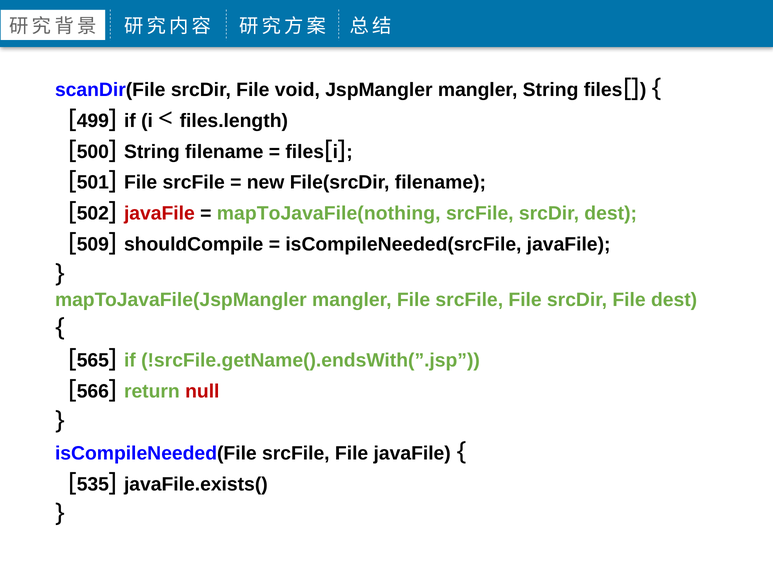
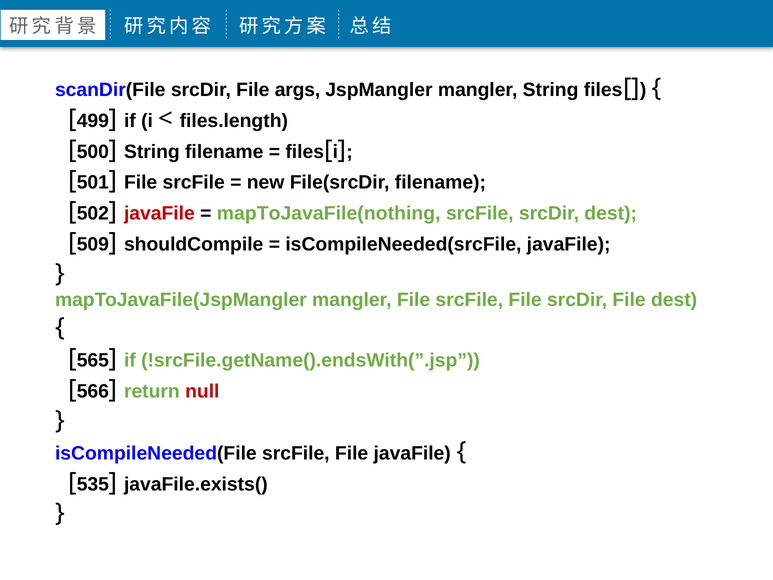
void: void -> args
